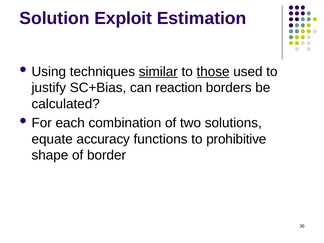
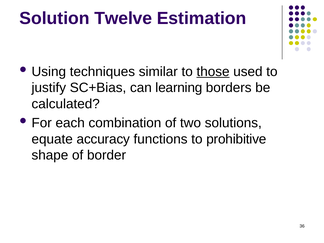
Exploit: Exploit -> Twelve
similar underline: present -> none
reaction: reaction -> learning
